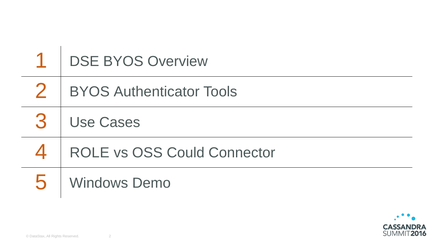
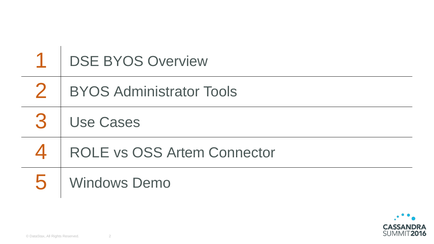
Authenticator: Authenticator -> Administrator
Could: Could -> Artem
